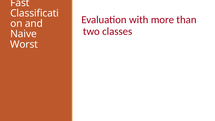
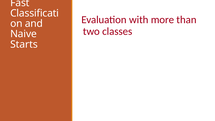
Worst: Worst -> Starts
